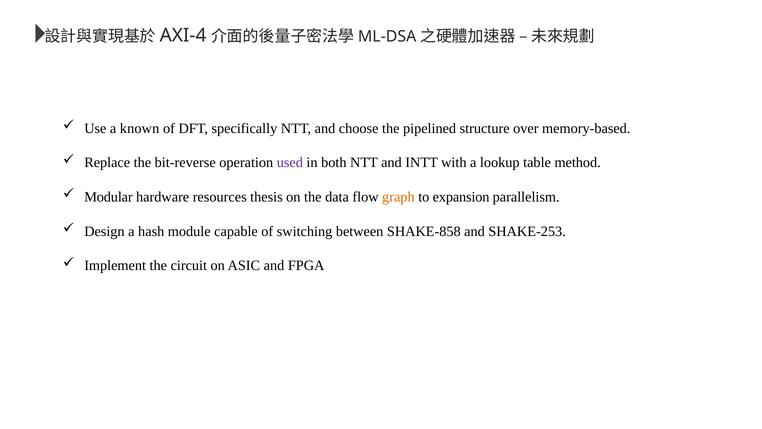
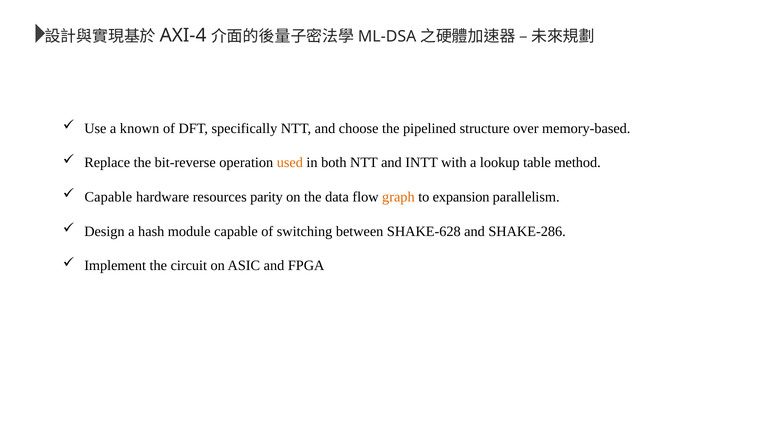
used colour: purple -> orange
Modular at (108, 197): Modular -> Capable
thesis: thesis -> parity
SHAKE-858: SHAKE-858 -> SHAKE-628
SHAKE-253: SHAKE-253 -> SHAKE-286
